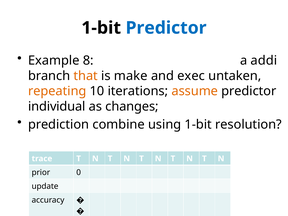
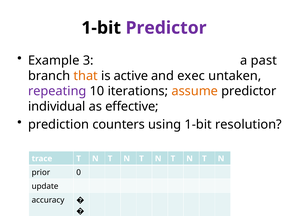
Predictor at (166, 28) colour: blue -> purple
8: 8 -> 3
addi: addi -> past
make: make -> active
repeating colour: orange -> purple
changes: changes -> effective
combine: combine -> counters
